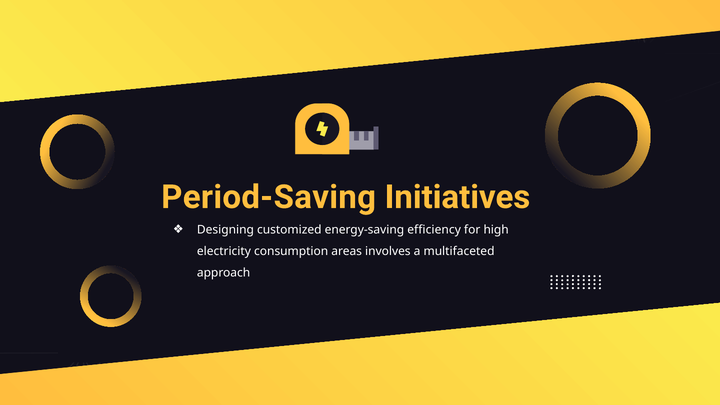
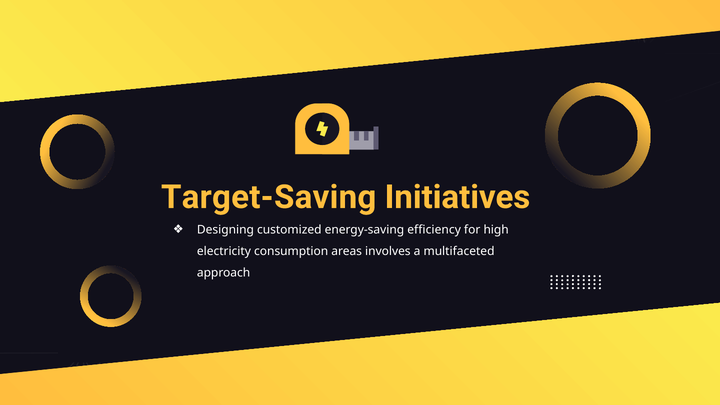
Period-Saving: Period-Saving -> Target-Saving
